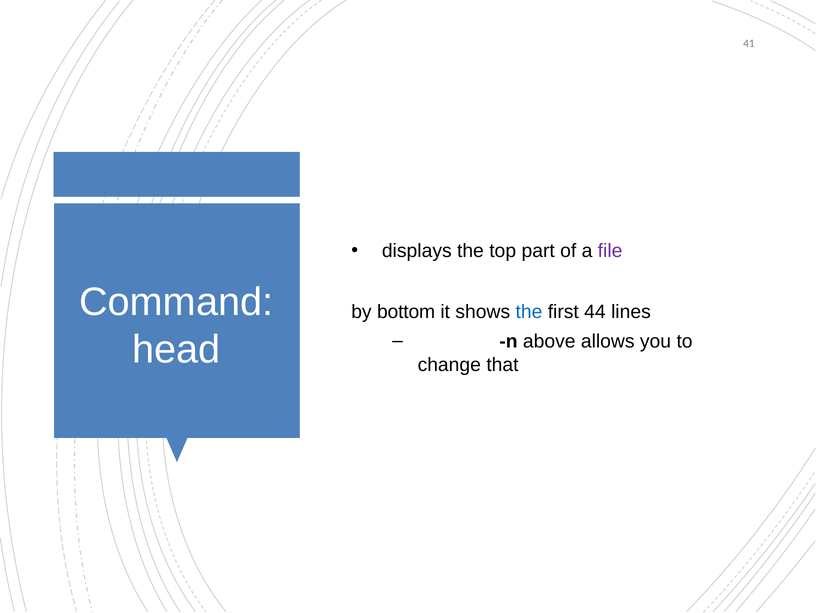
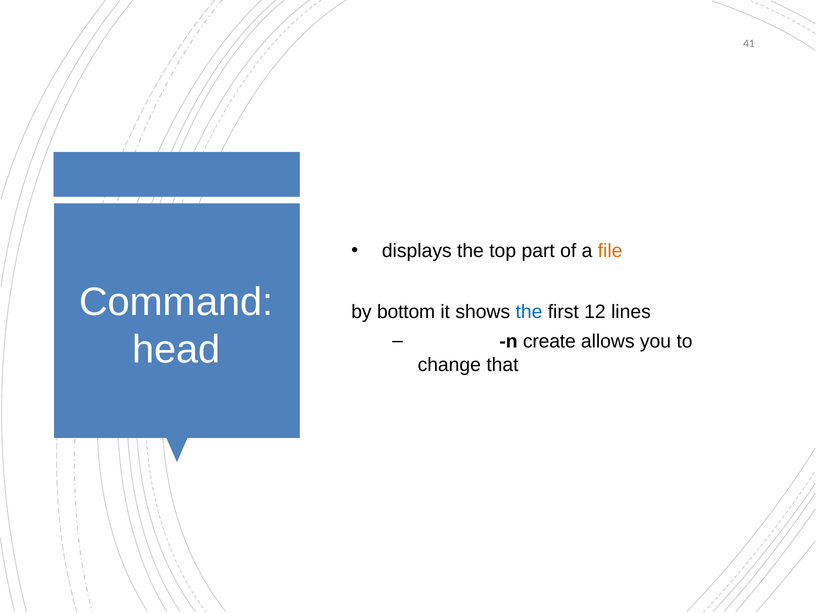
file colour: purple -> orange
44: 44 -> 12
above: above -> create
